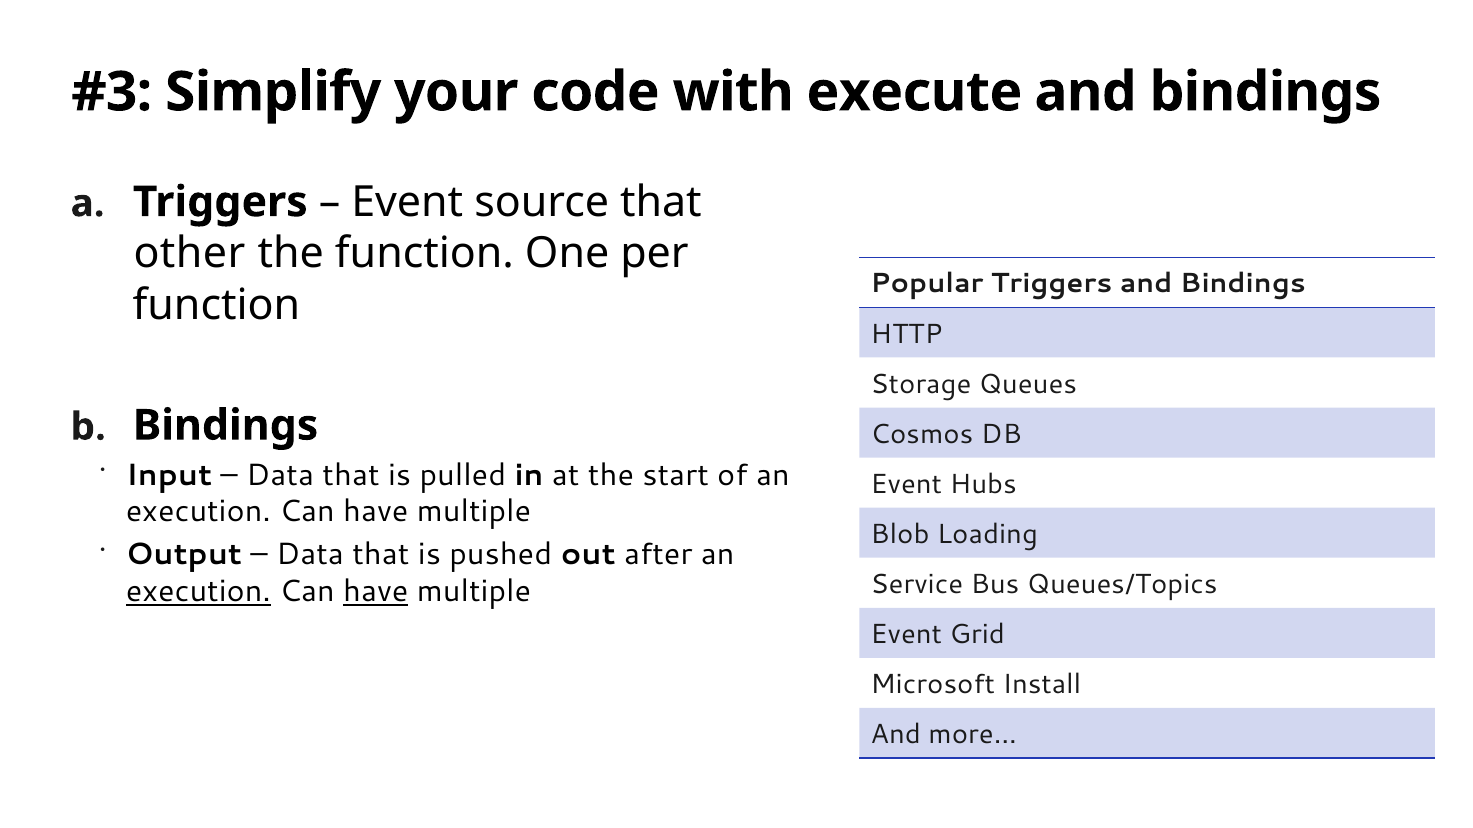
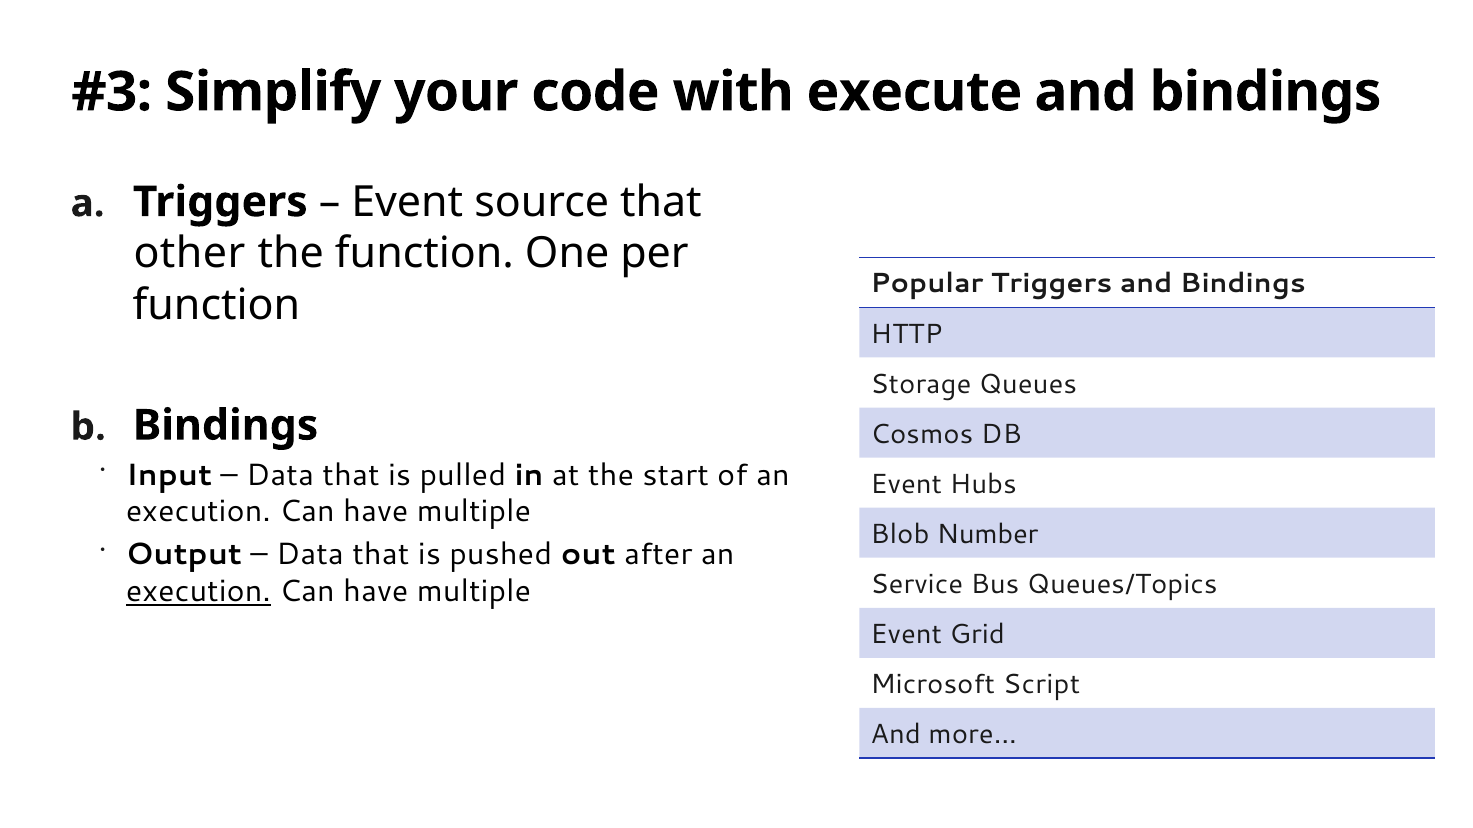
Loading: Loading -> Number
have at (376, 592) underline: present -> none
Install: Install -> Script
